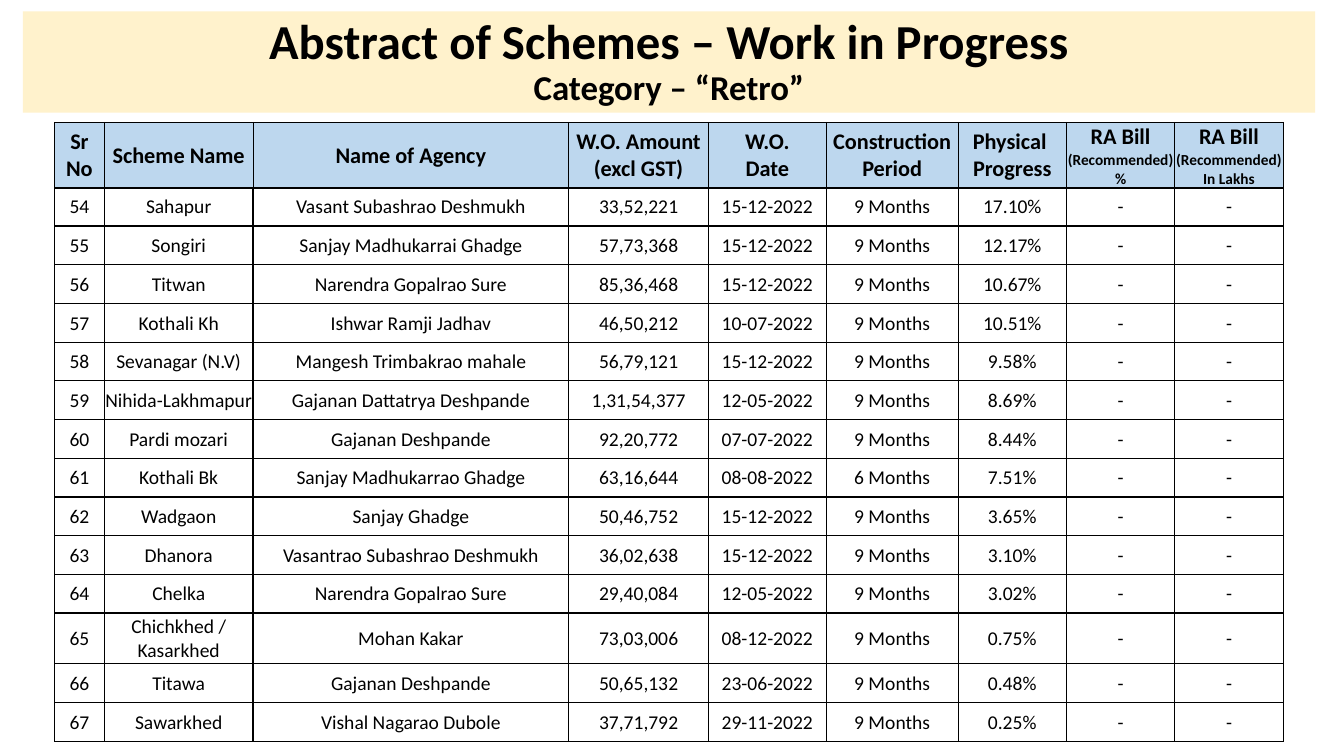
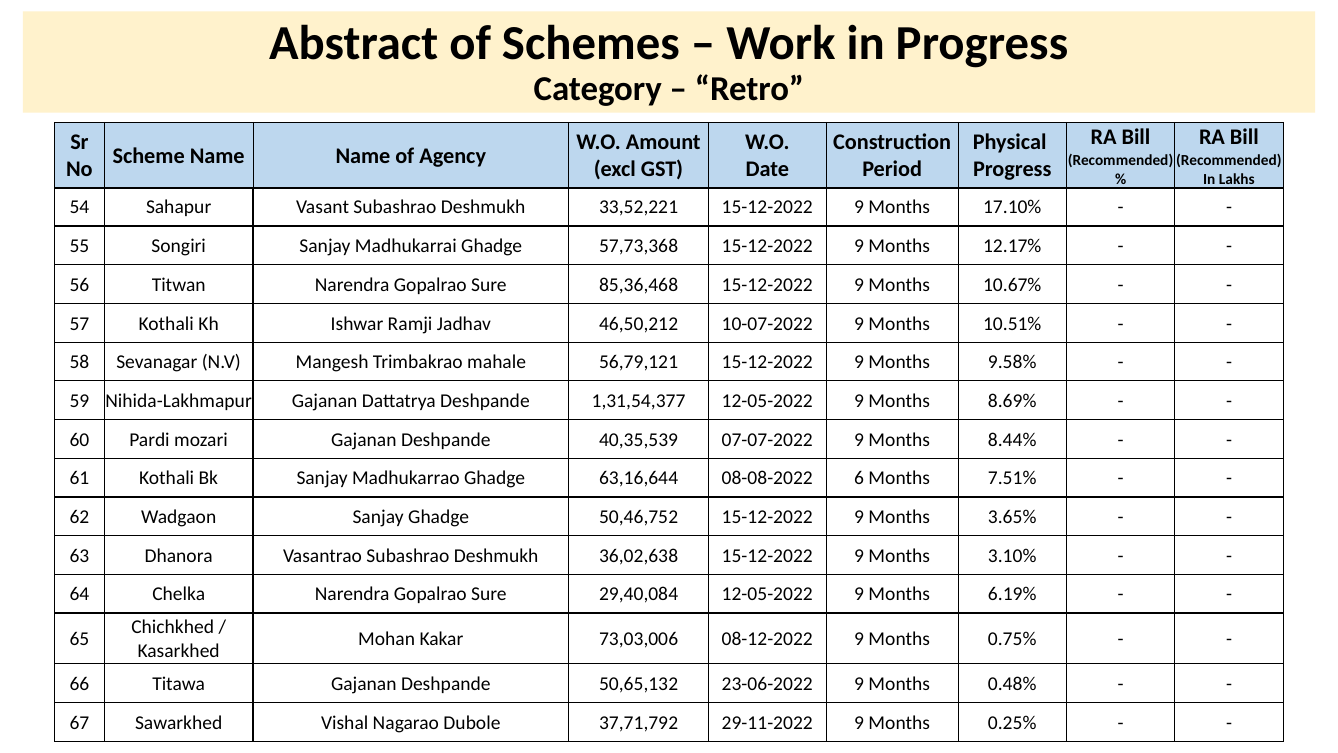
92,20,772: 92,20,772 -> 40,35,539
3.02%: 3.02% -> 6.19%
